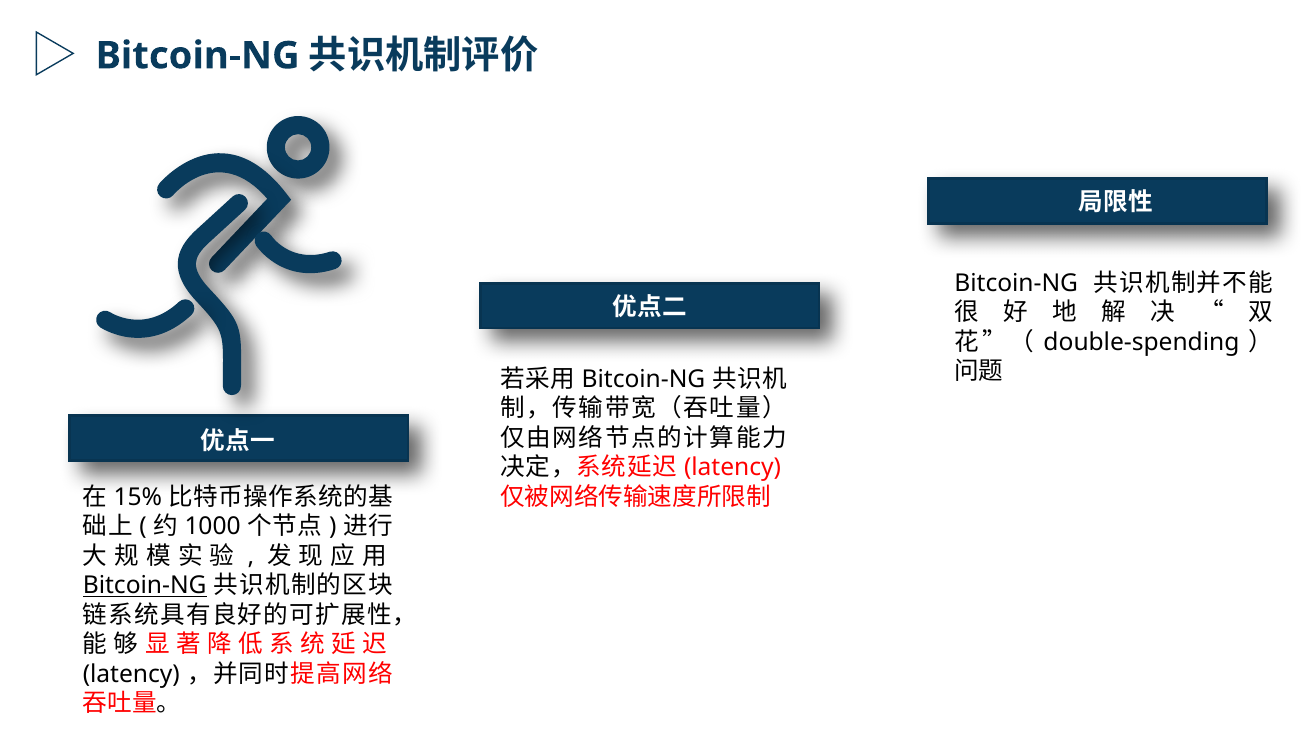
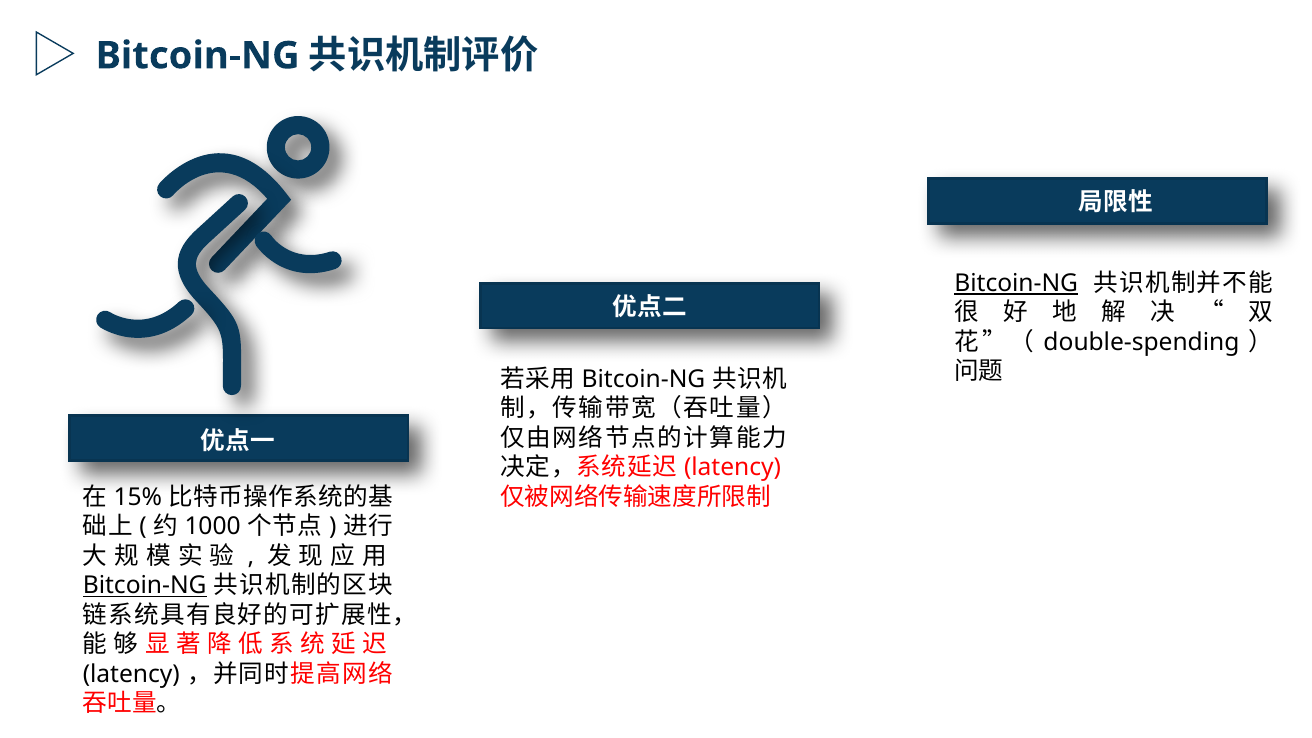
Bitcoin-NG at (1016, 283) underline: none -> present
